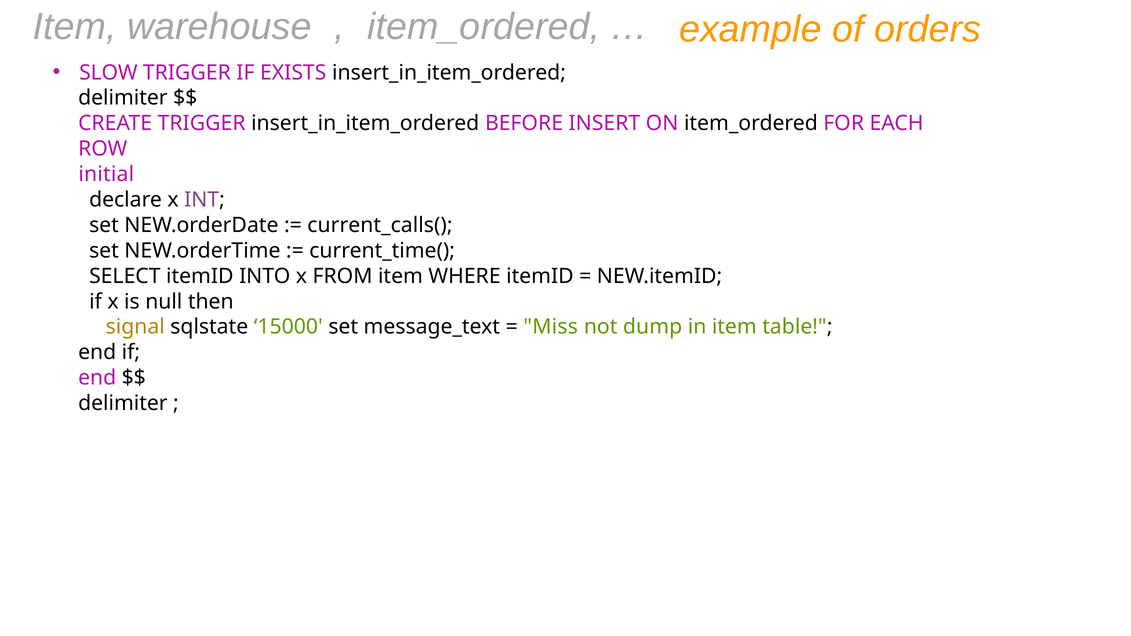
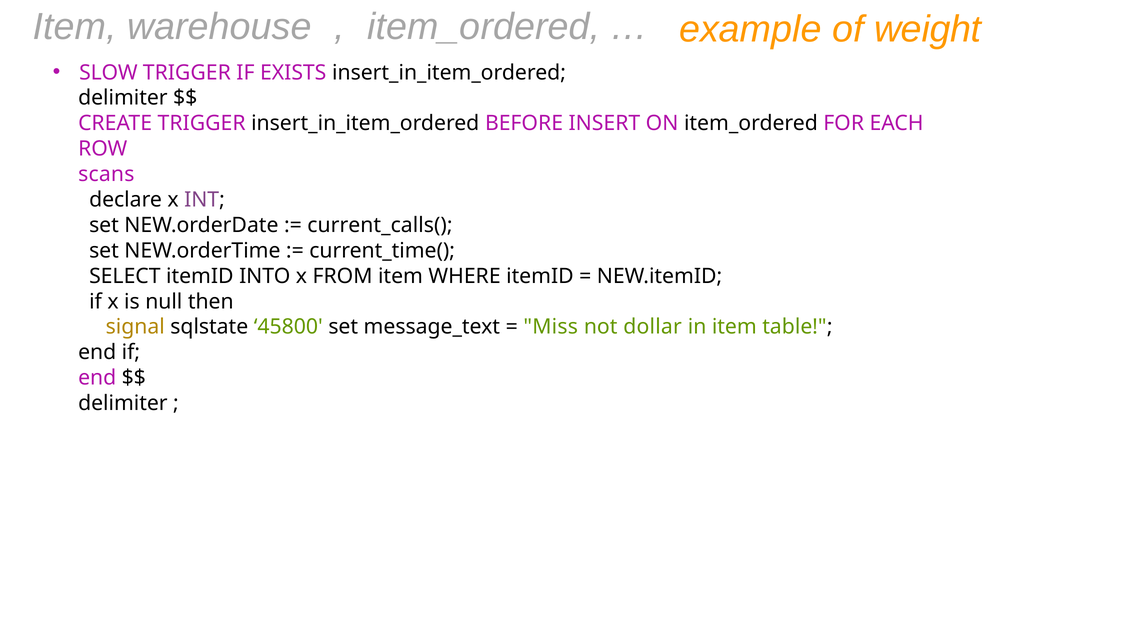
orders: orders -> weight
initial: initial -> scans
15000: 15000 -> 45800
dump: dump -> dollar
